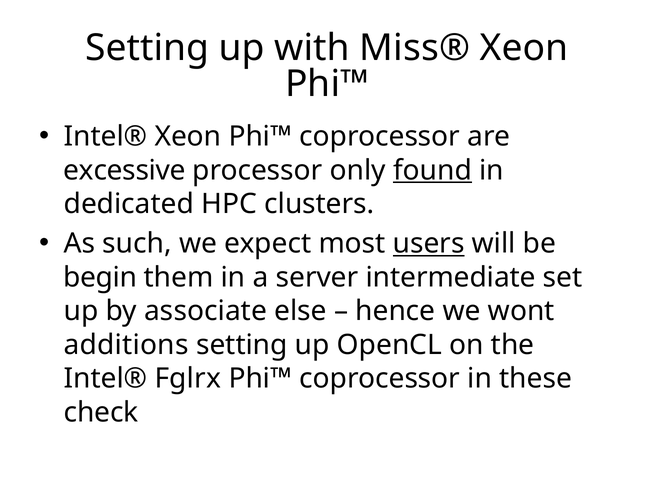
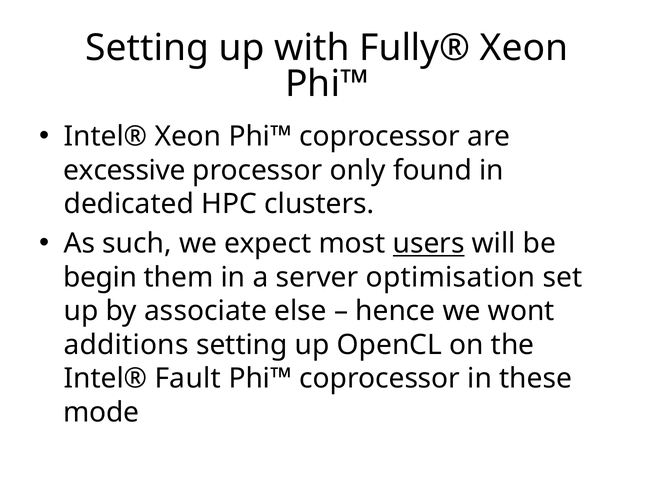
Miss®: Miss® -> Fully®
found underline: present -> none
intermediate: intermediate -> optimisation
Fglrx: Fglrx -> Fault
check: check -> mode
